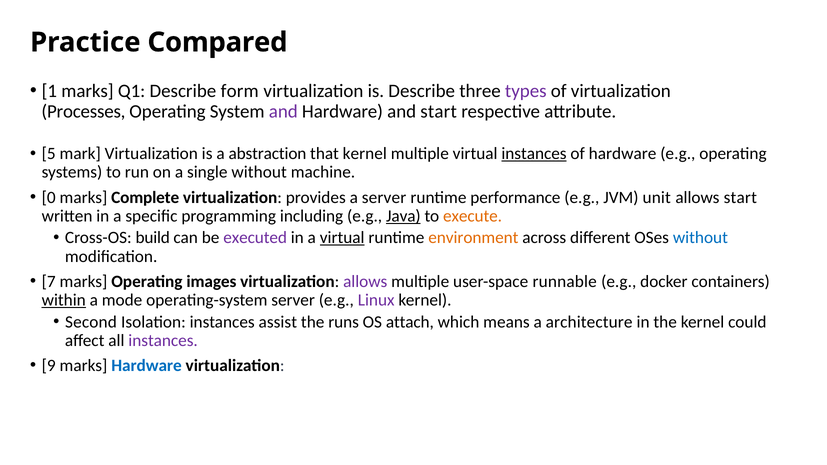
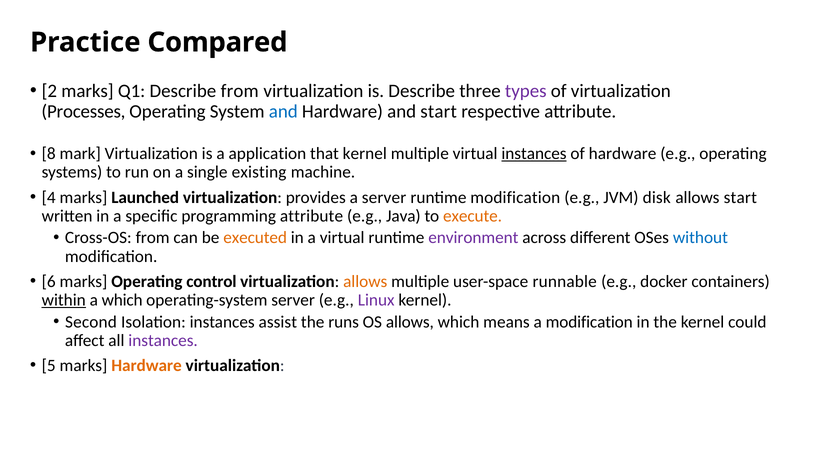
1: 1 -> 2
Describe form: form -> from
and at (283, 111) colour: purple -> blue
5: 5 -> 8
abstraction: abstraction -> application
single without: without -> existing
0: 0 -> 4
Complete: Complete -> Launched
runtime performance: performance -> modification
unit: unit -> disk
programming including: including -> attribute
Java underline: present -> none
Cross-OS build: build -> from
executed colour: purple -> orange
virtual at (342, 238) underline: present -> none
environment colour: orange -> purple
7: 7 -> 6
images: images -> control
allows at (365, 282) colour: purple -> orange
a mode: mode -> which
OS attach: attach -> allows
a architecture: architecture -> modification
9: 9 -> 5
Hardware at (147, 366) colour: blue -> orange
